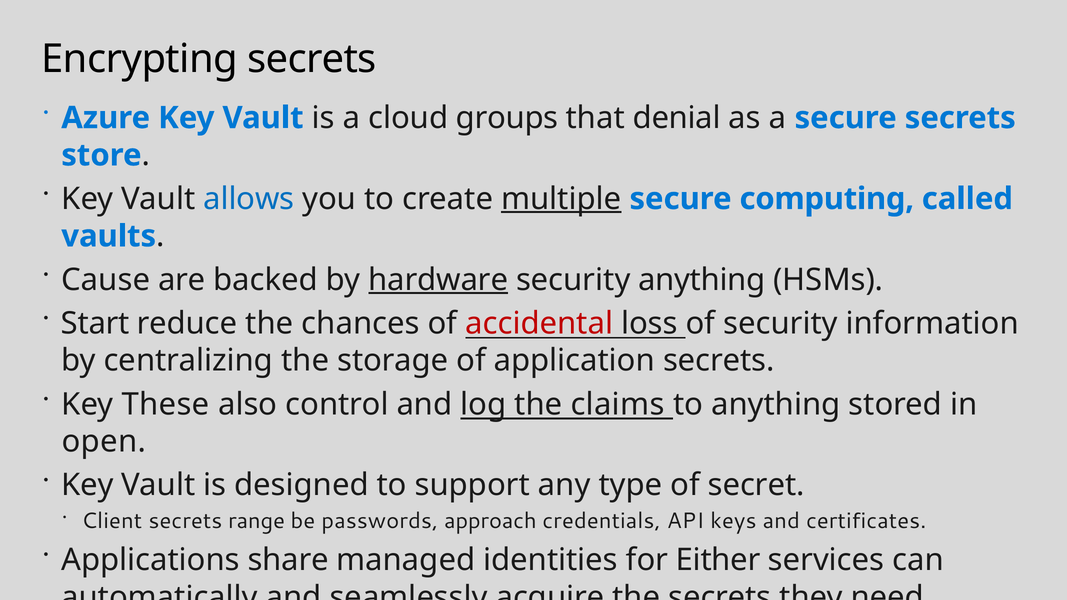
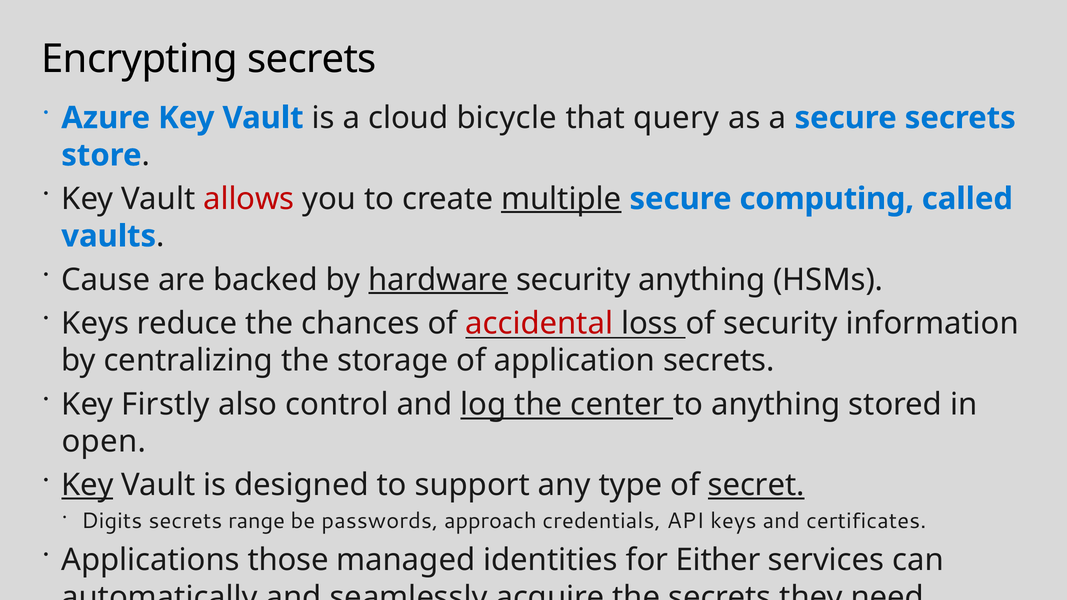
groups: groups -> bicycle
denial: denial -> query
allows colour: blue -> red
Start at (95, 323): Start -> Keys
These: These -> Firstly
claims: claims -> center
Key at (87, 485) underline: none -> present
secret underline: none -> present
Client: Client -> Digits
share: share -> those
